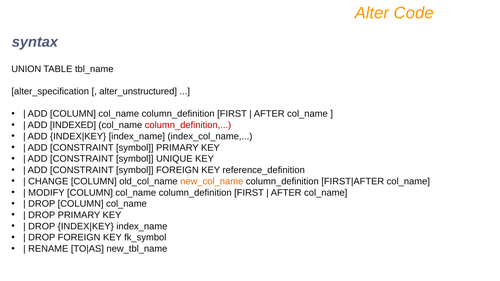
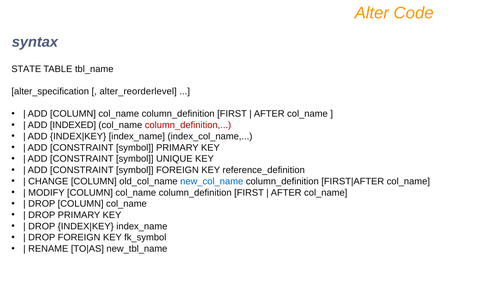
UNION: UNION -> STATE
alter_unstructured: alter_unstructured -> alter_reorderlevel
new_col_name colour: orange -> blue
